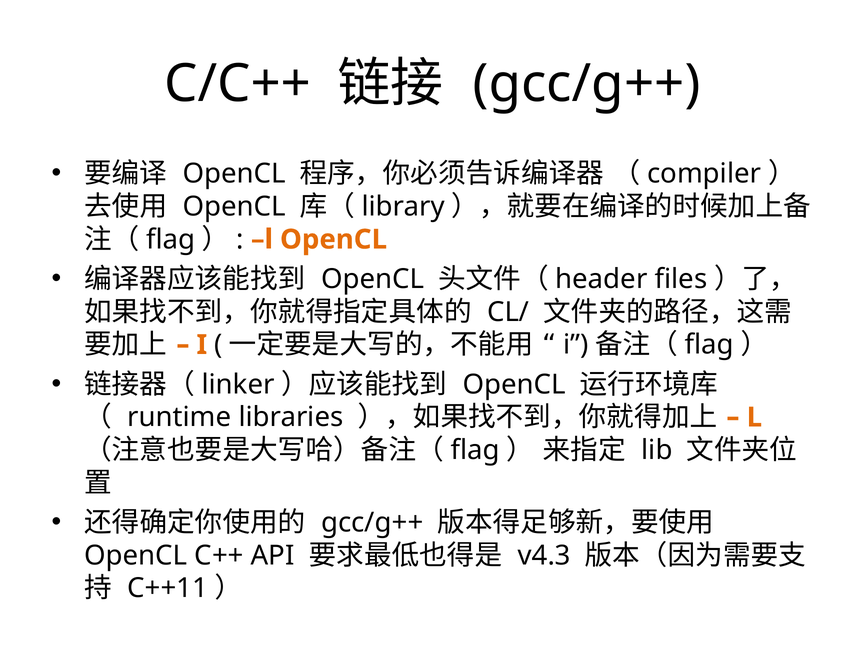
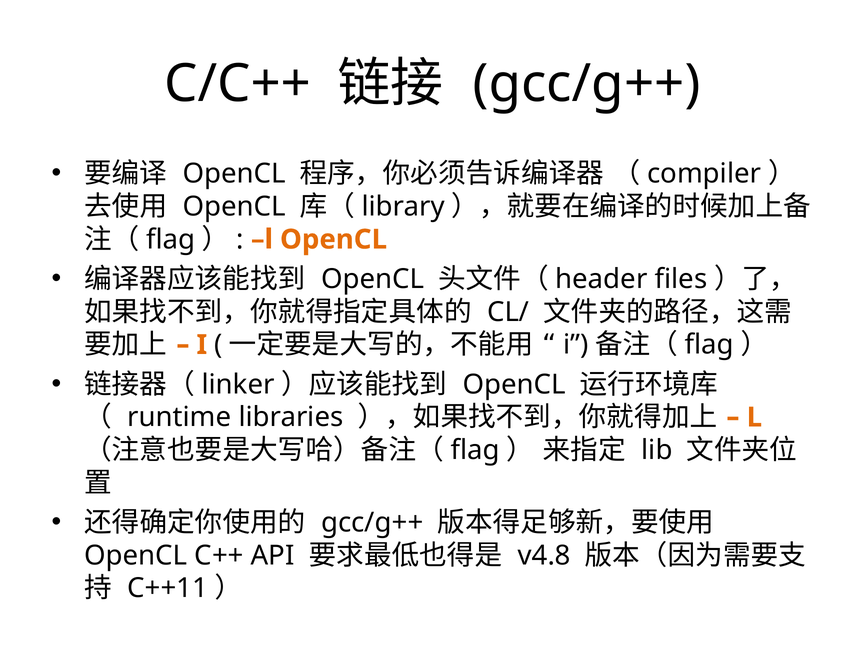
v4.3: v4.3 -> v4.8
